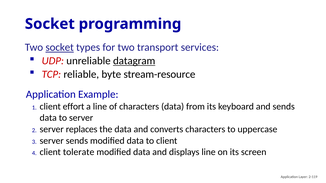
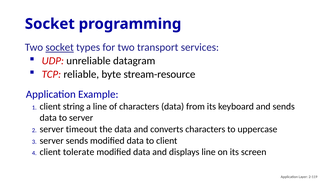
datagram underline: present -> none
effort: effort -> string
replaces: replaces -> timeout
